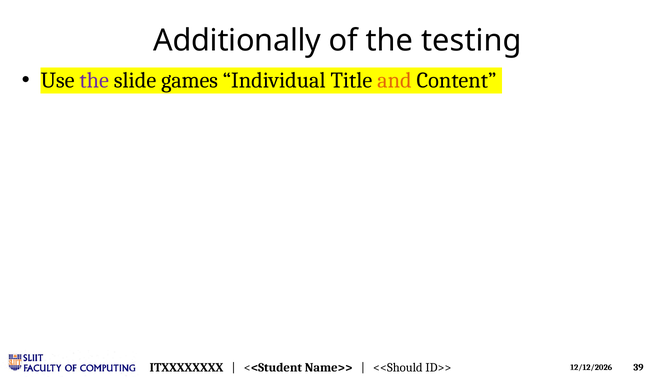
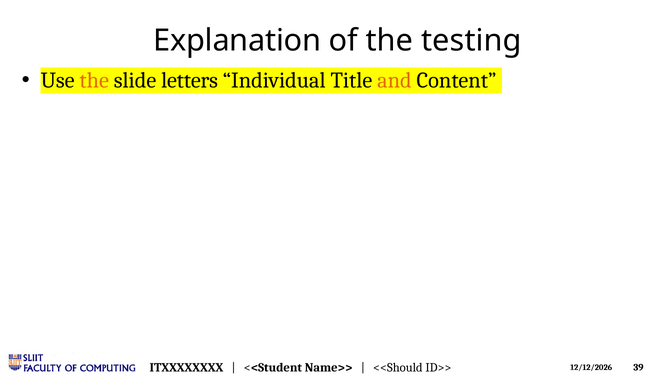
Additionally: Additionally -> Explanation
the at (94, 80) colour: purple -> orange
games: games -> letters
